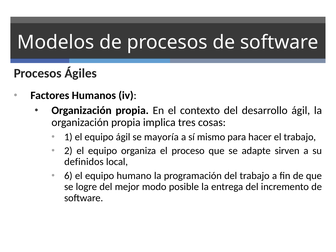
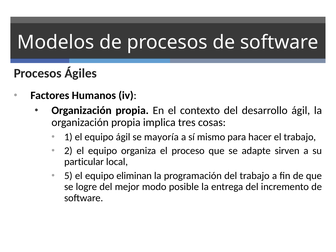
definidos: definidos -> particular
6: 6 -> 5
humano: humano -> eliminan
